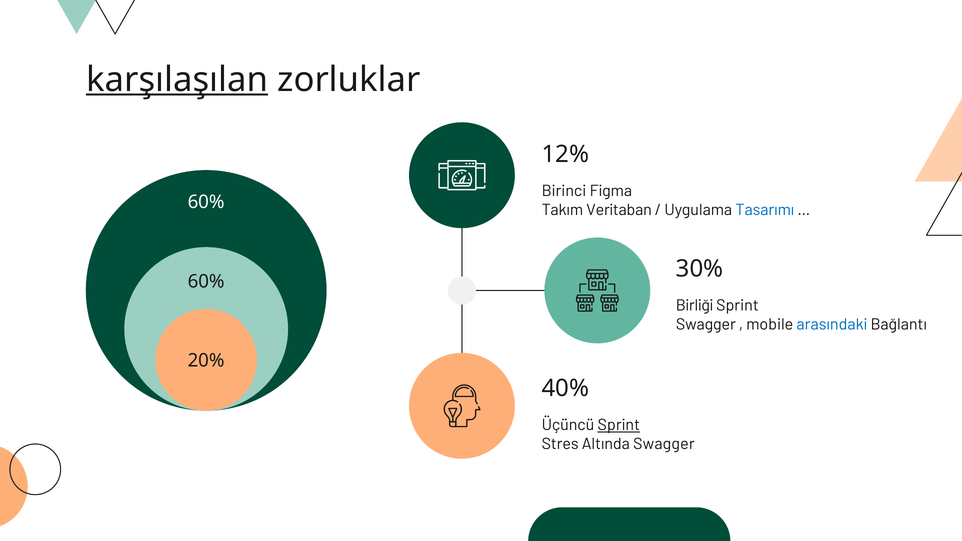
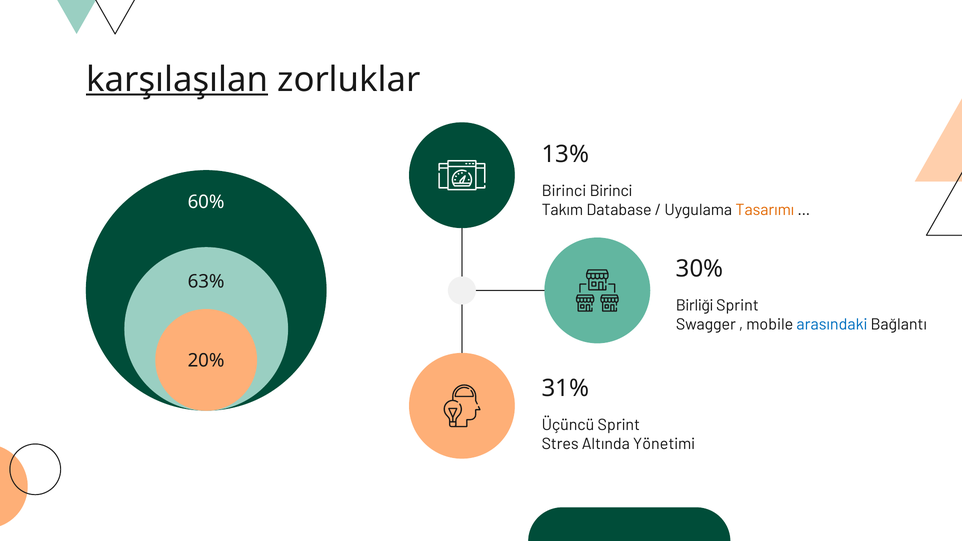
12%: 12% -> 13%
Birinci Figma: Figma -> Birinci
Veritaban: Veritaban -> Database
Tasarımı colour: blue -> orange
60% at (206, 281): 60% -> 63%
40%: 40% -> 31%
Sprint at (619, 425) underline: present -> none
Altında Swagger: Swagger -> Yönetimi
